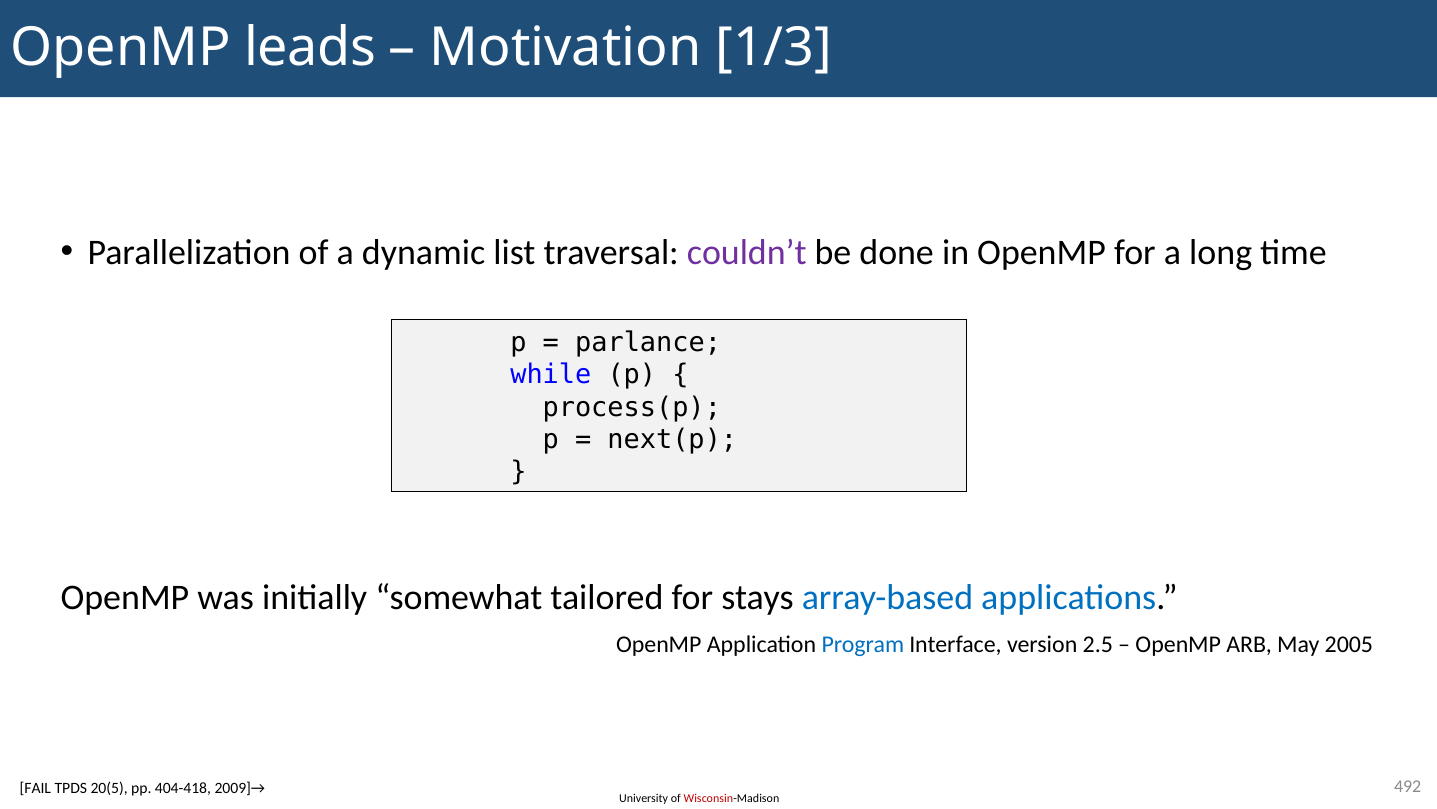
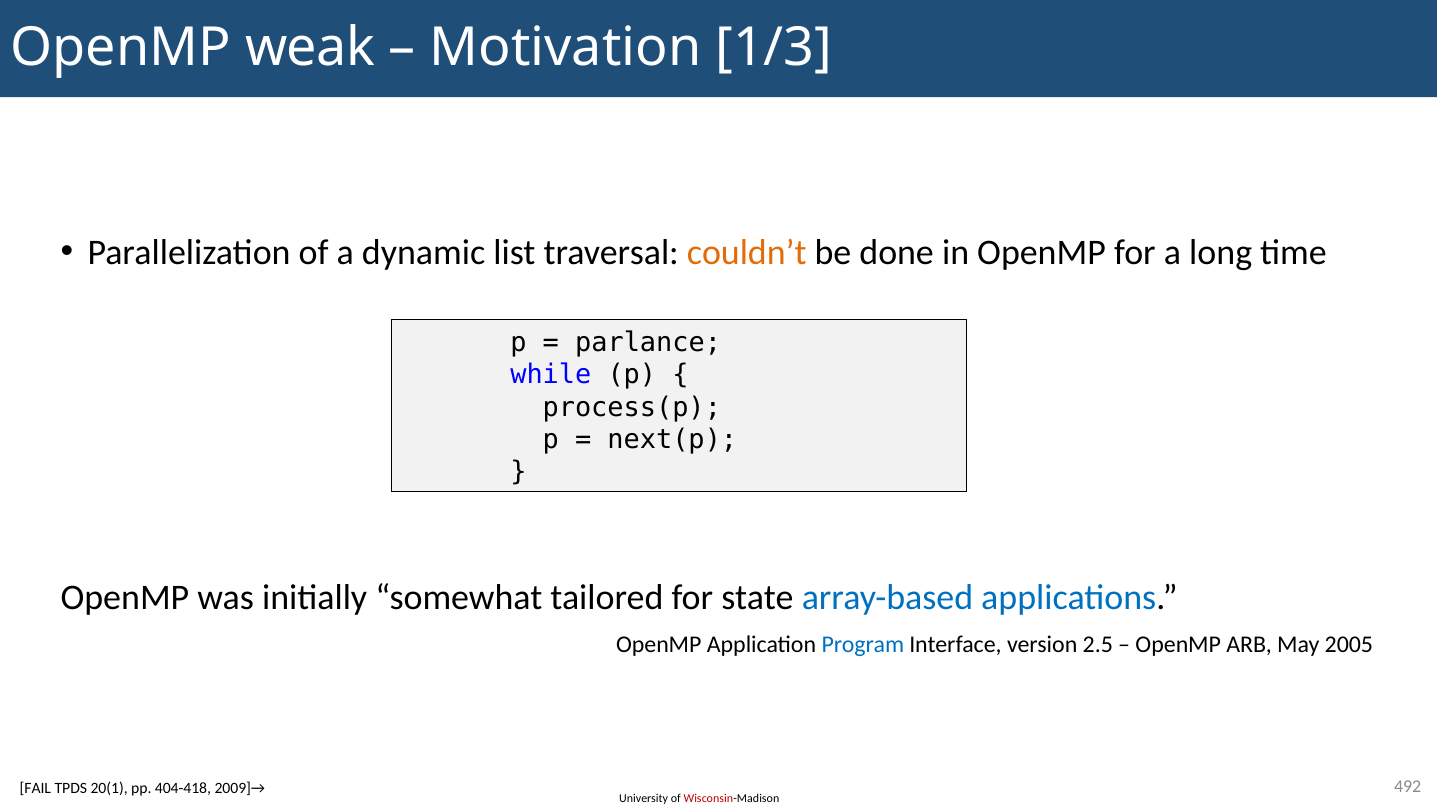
leads: leads -> weak
couldn’t colour: purple -> orange
stays: stays -> state
20(5: 20(5 -> 20(1
